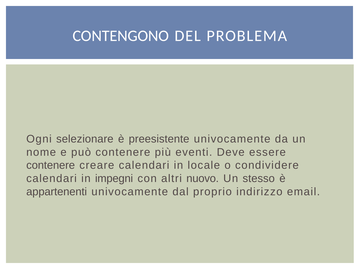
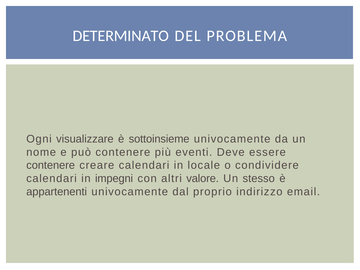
CONTENGONO: CONTENGONO -> DETERMINATO
selezionare: selezionare -> visualizzare
preesistente: preesistente -> sottoinsieme
nuovo: nuovo -> valore
